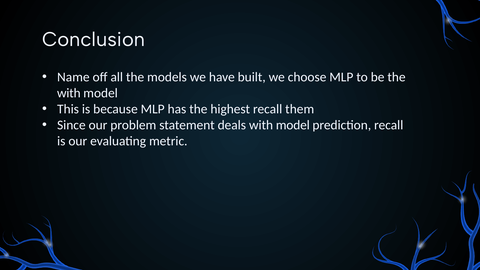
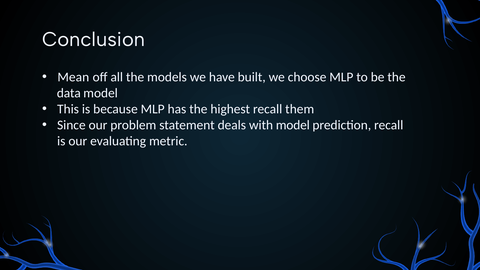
Name: Name -> Mean
with at (69, 93): with -> data
